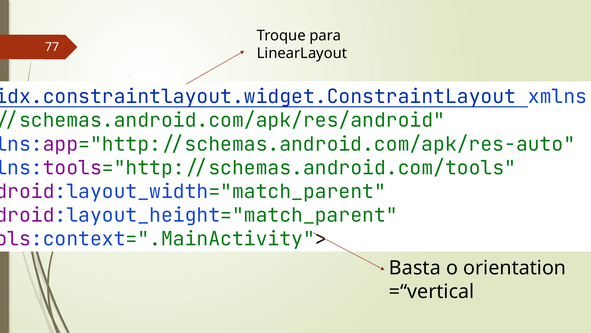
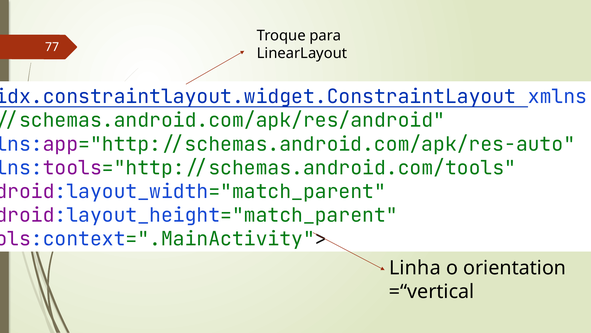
Basta: Basta -> Linha
